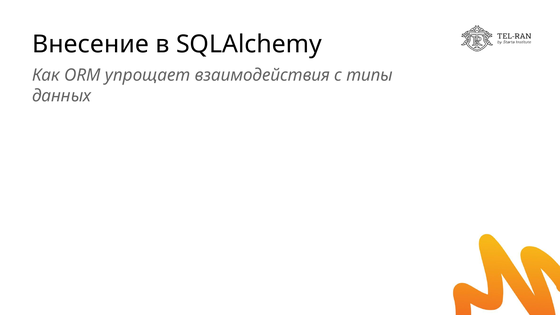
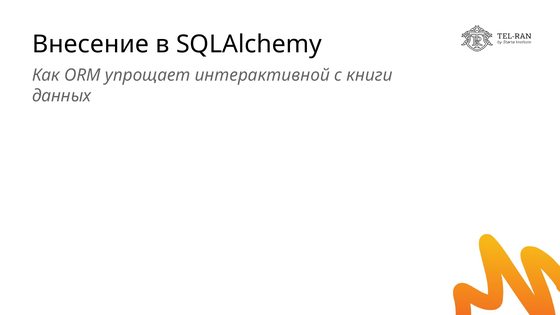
взаимодействия: взаимодействия -> интерактивной
типы: типы -> книги
